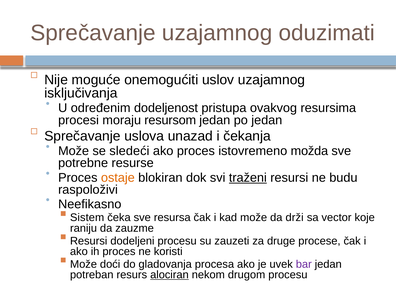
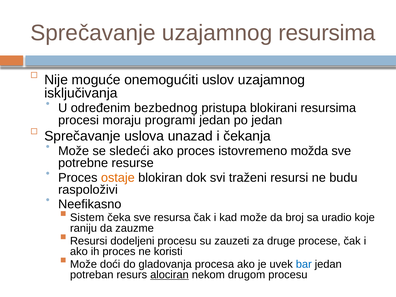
uzajamnog oduzimati: oduzimati -> resursima
dodeljenost: dodeljenost -> bezbednog
ovakvog: ovakvog -> blokirani
resursom: resursom -> programi
traženi underline: present -> none
drži: drži -> broj
vector: vector -> uradio
bar colour: purple -> blue
